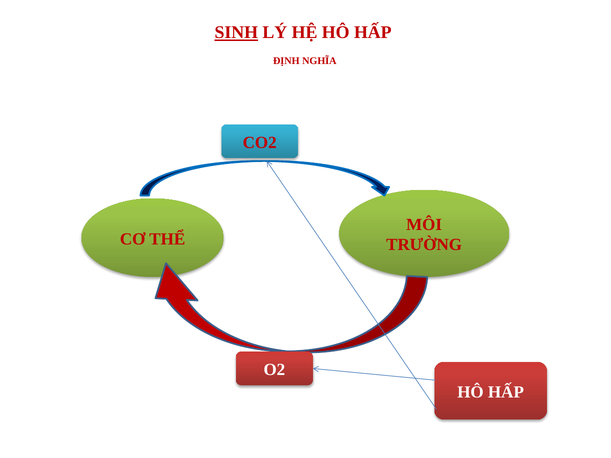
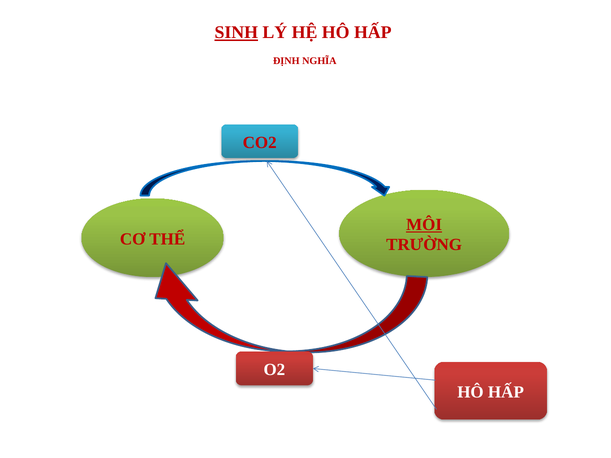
MÔI underline: none -> present
